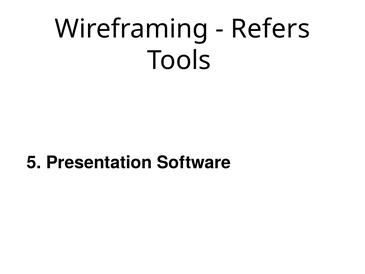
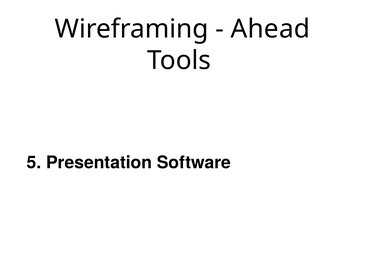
Refers: Refers -> Ahead
